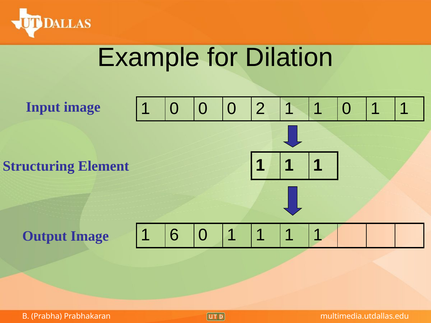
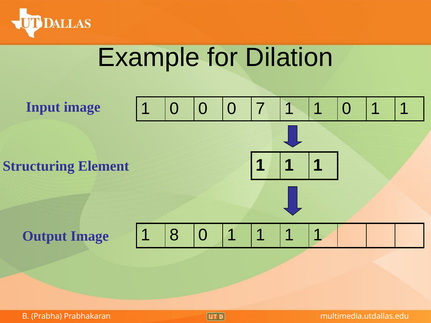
2: 2 -> 7
6: 6 -> 8
